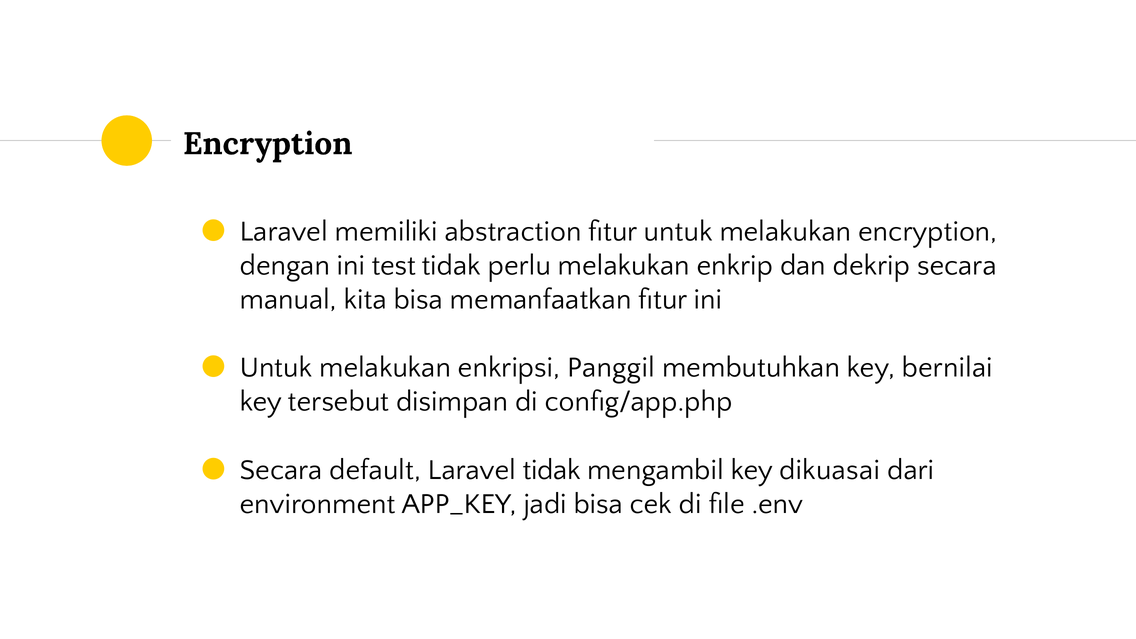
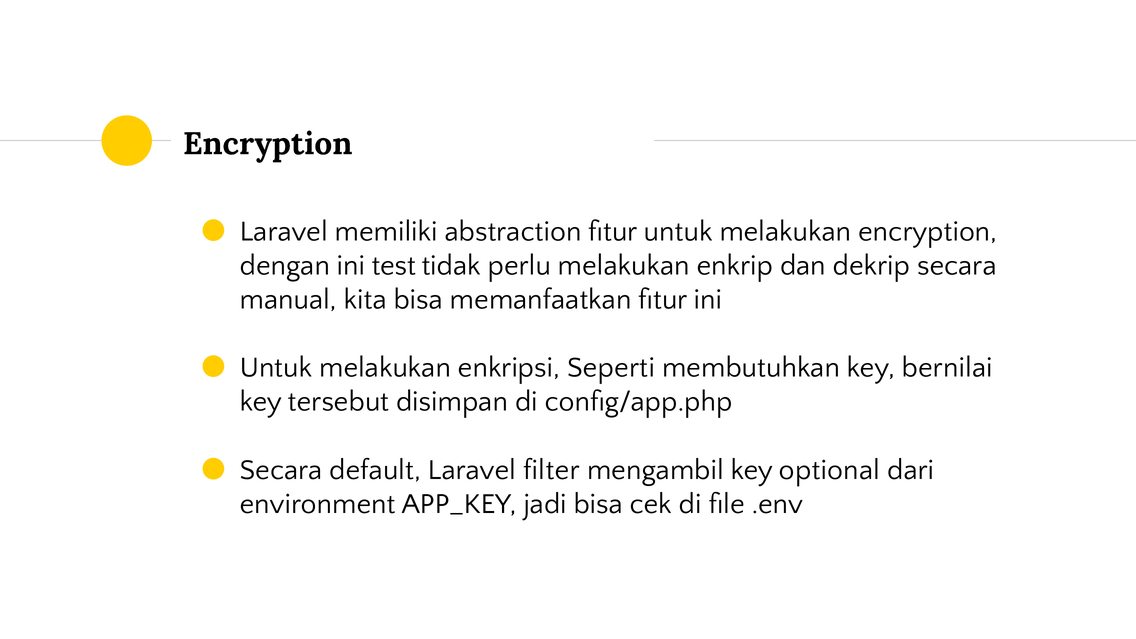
Panggil: Panggil -> Seperti
Laravel tidak: tidak -> filter
dikuasai: dikuasai -> optional
